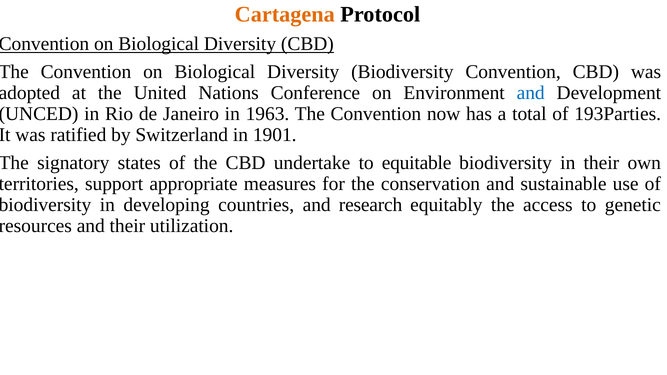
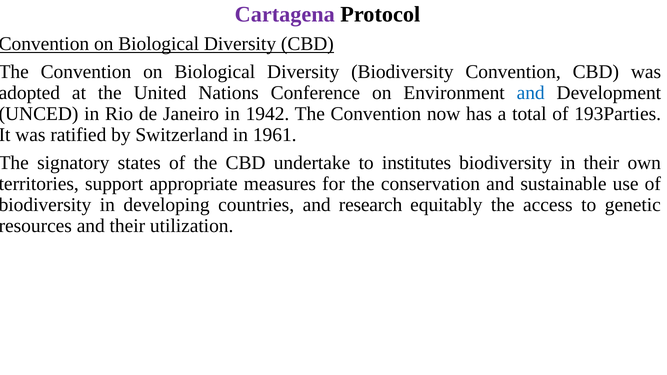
Cartagena colour: orange -> purple
1963: 1963 -> 1942
1901: 1901 -> 1961
equitable: equitable -> institutes
